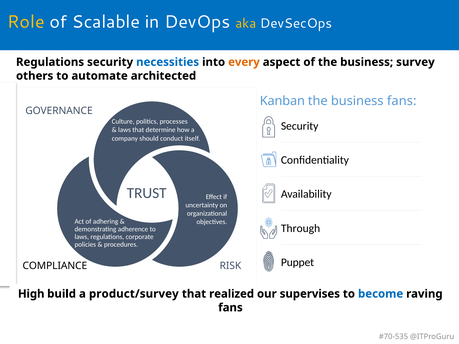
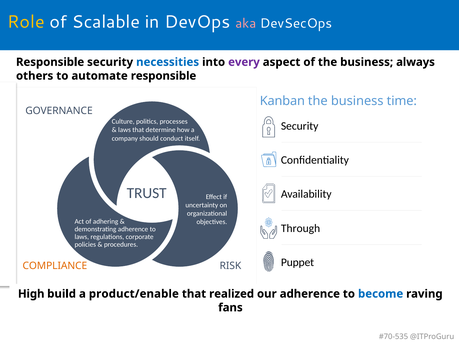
aka colour: yellow -> pink
Regulations at (50, 62): Regulations -> Responsible
every colour: orange -> purple
survey: survey -> always
automate architected: architected -> responsible
business fans: fans -> time
COMPLIANCE colour: black -> orange
product/survey: product/survey -> product/enable
our supervises: supervises -> adherence
